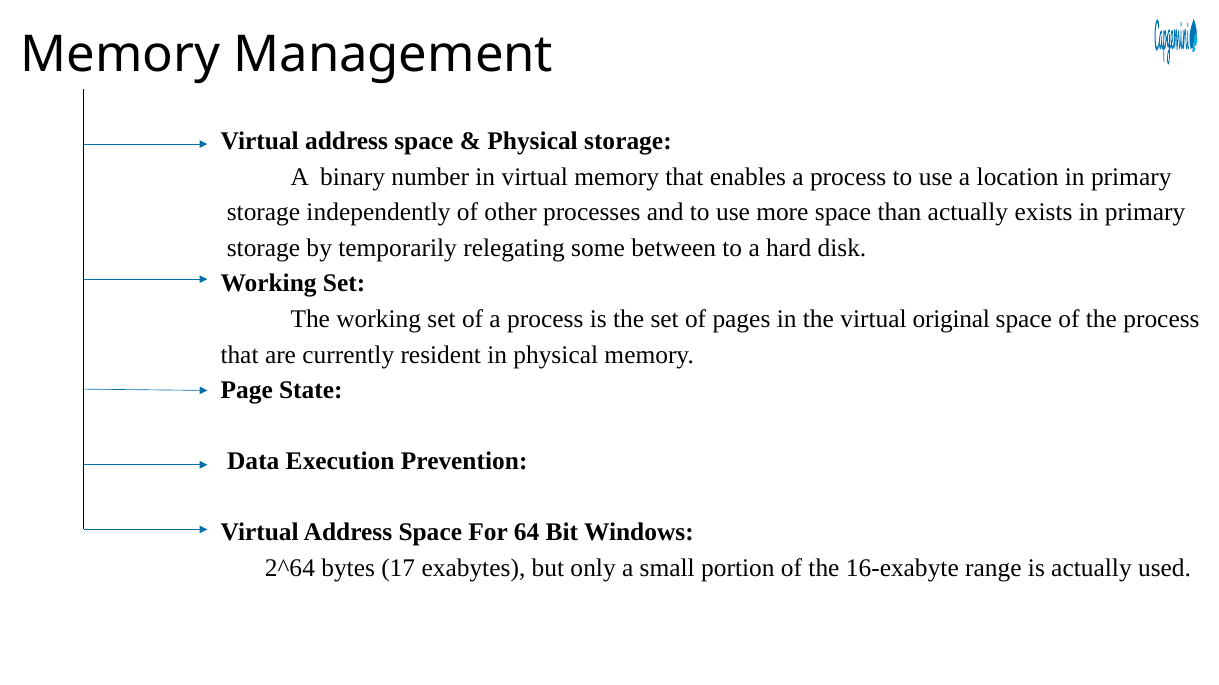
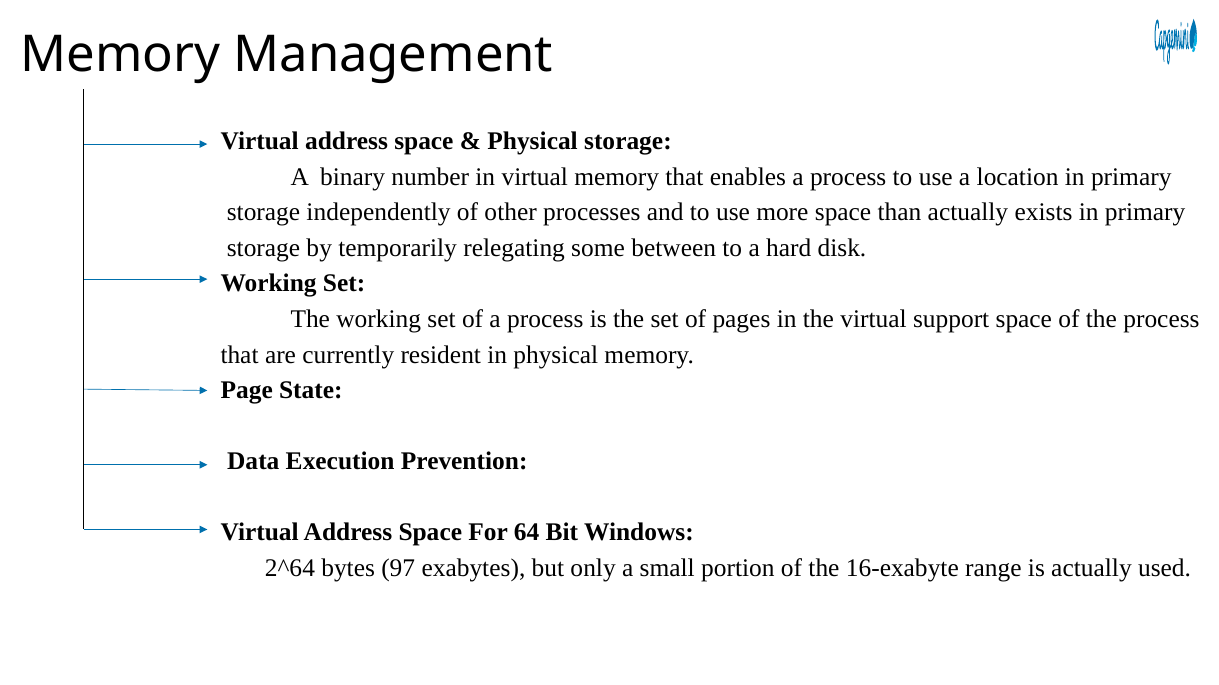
original: original -> support
17: 17 -> 97
